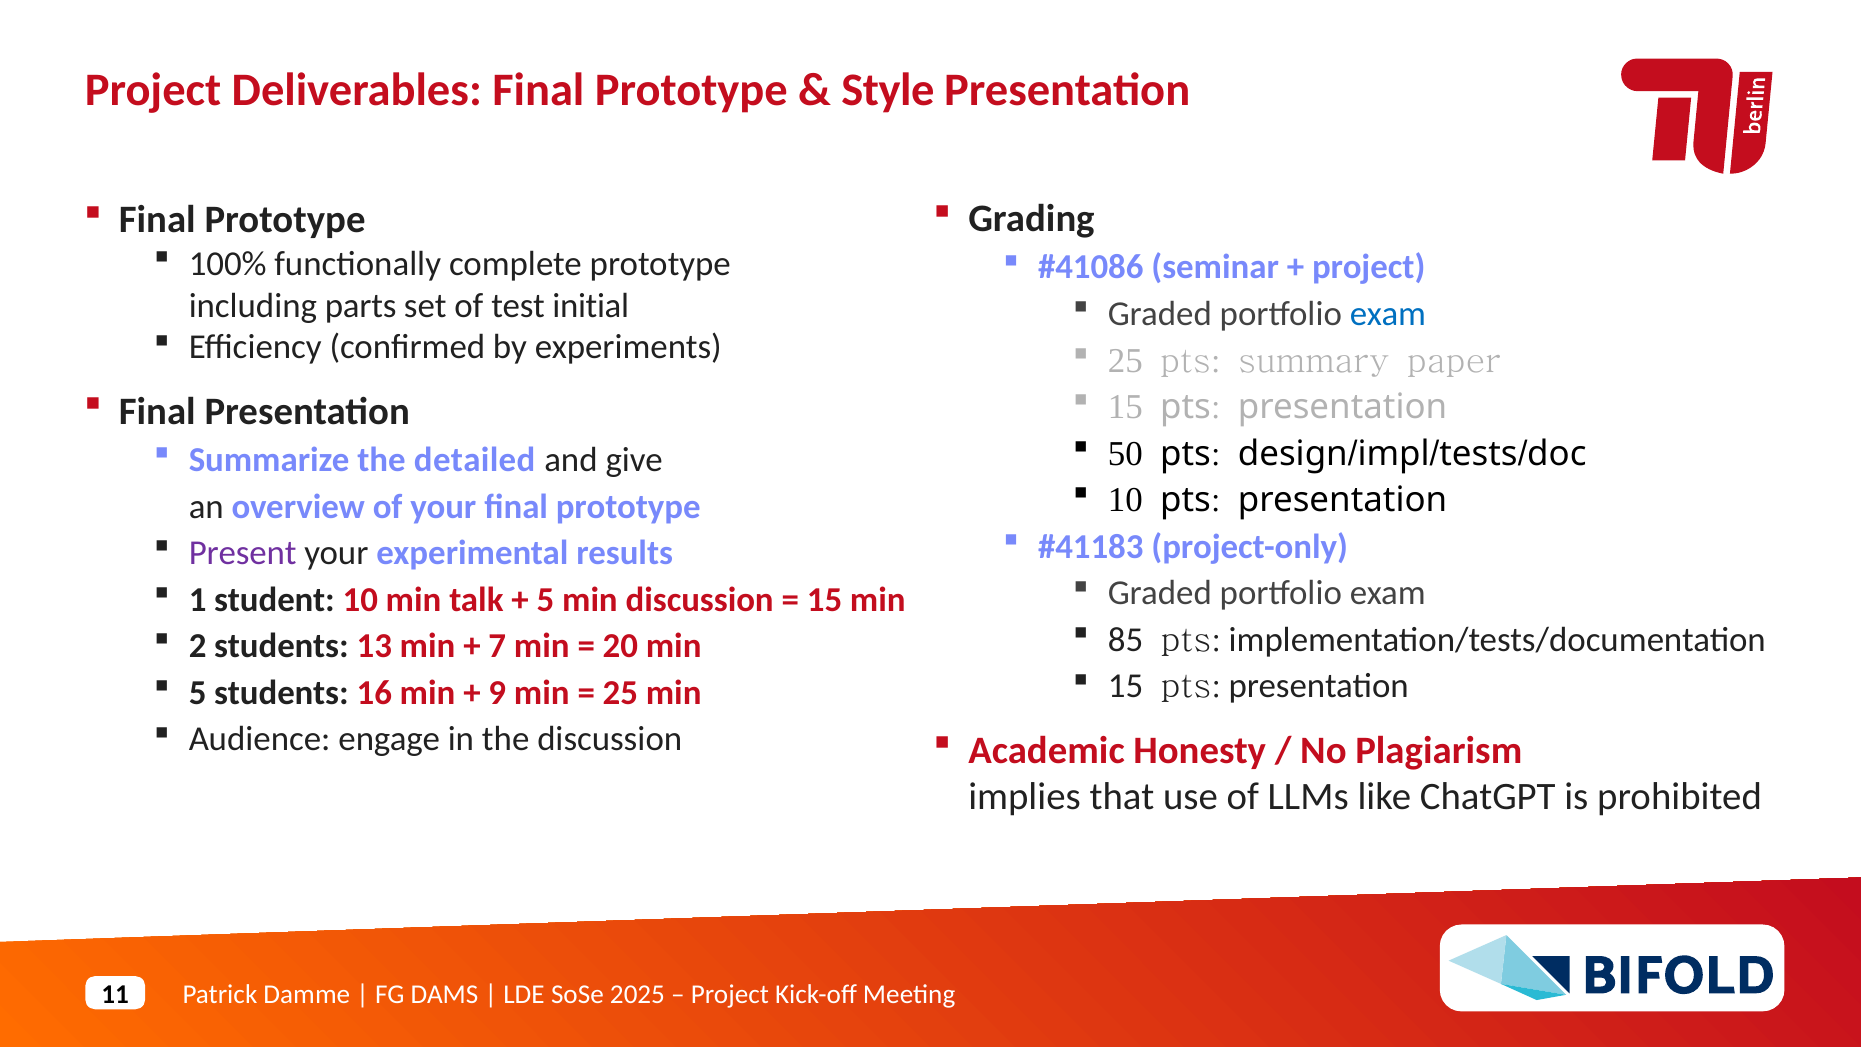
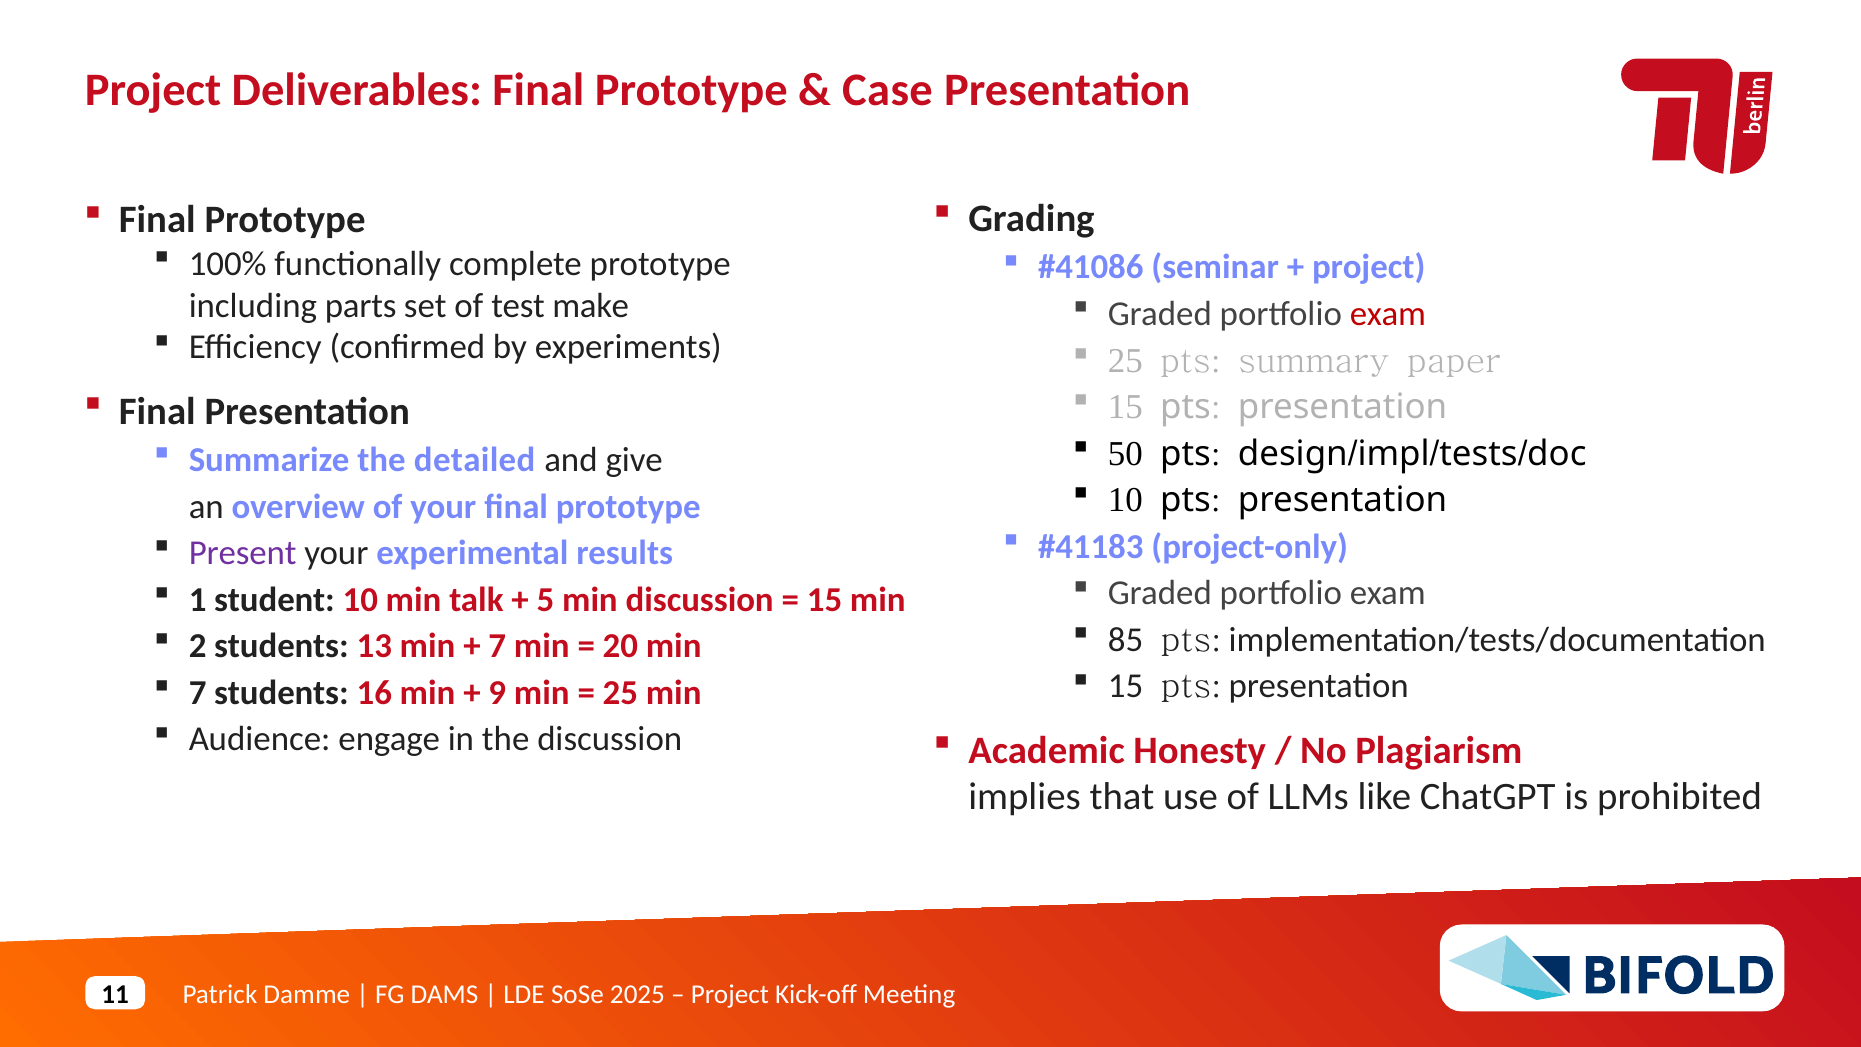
Style: Style -> Case
initial: initial -> make
exam at (1388, 314) colour: blue -> red
5 at (198, 693): 5 -> 7
